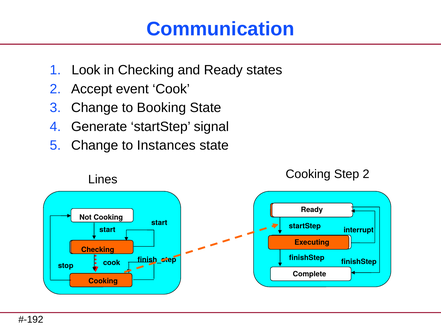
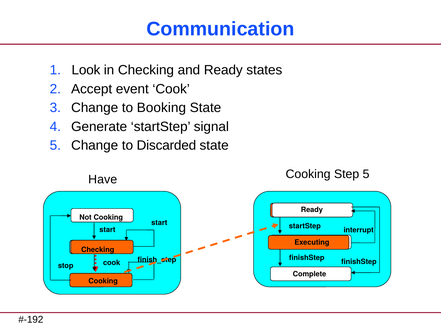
Instances: Instances -> Discarded
Lines: Lines -> Have
Step 2: 2 -> 5
